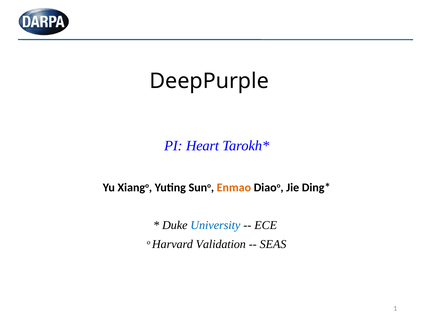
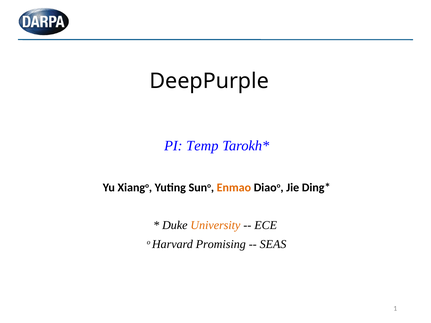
Heart: Heart -> Temp
University colour: blue -> orange
Validation: Validation -> Promising
